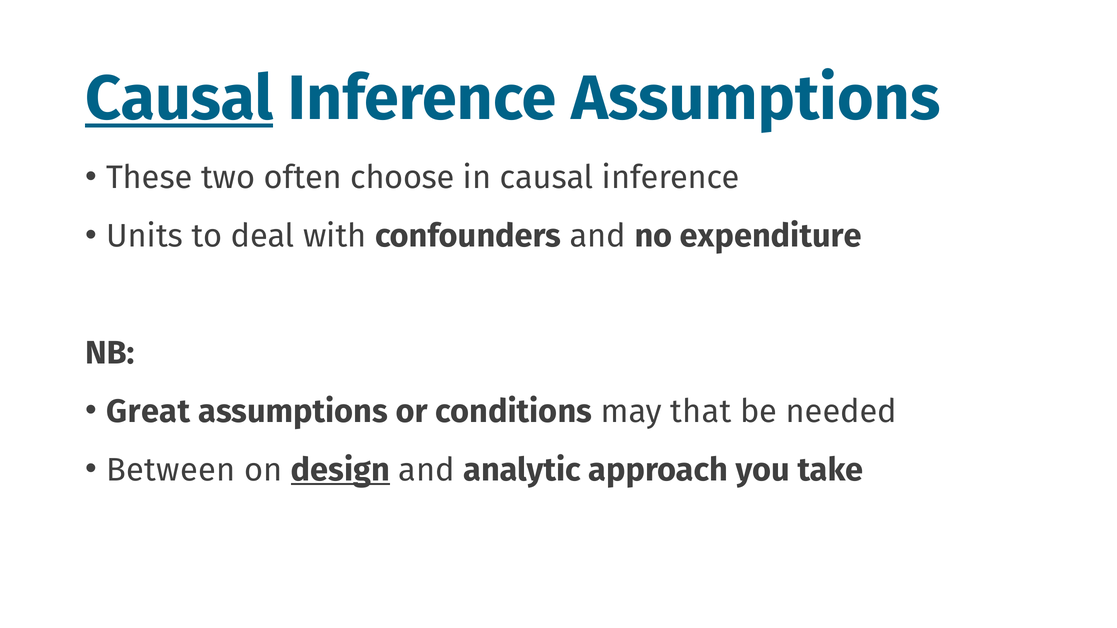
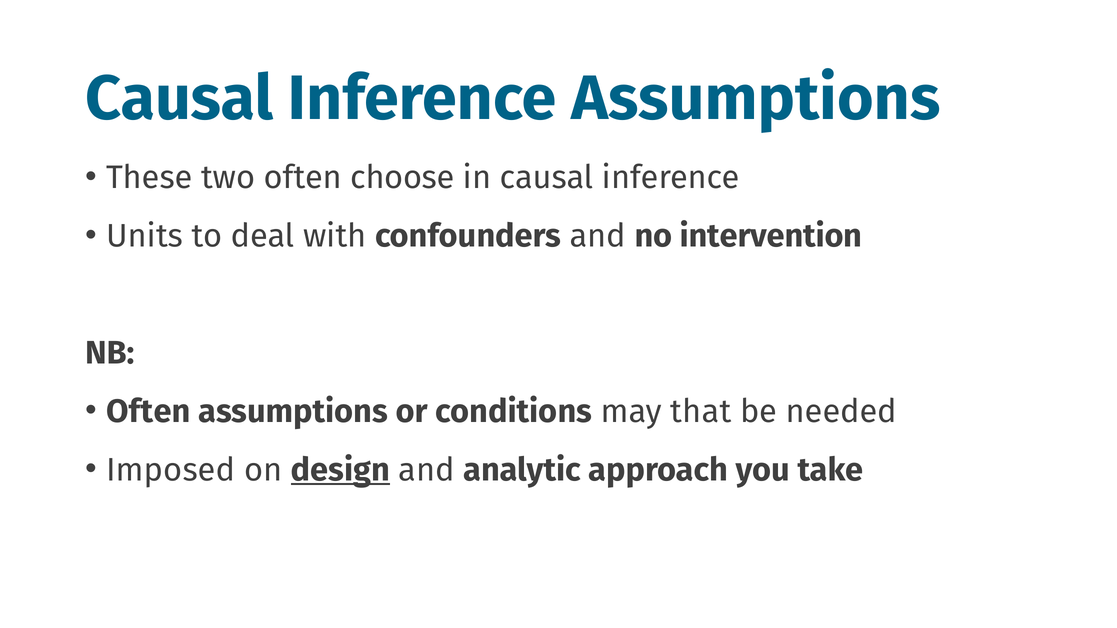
Causal at (179, 99) underline: present -> none
expenditure: expenditure -> intervention
Great at (148, 412): Great -> Often
Between: Between -> Imposed
